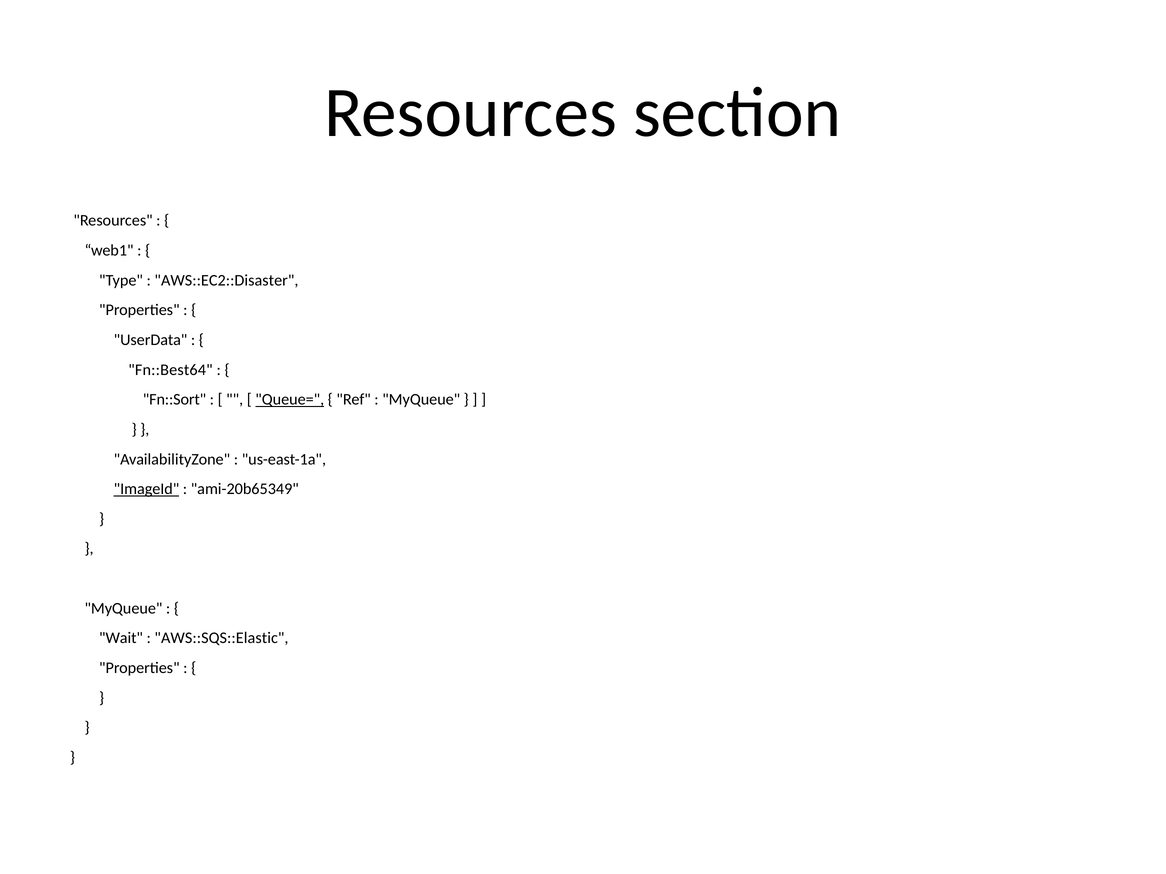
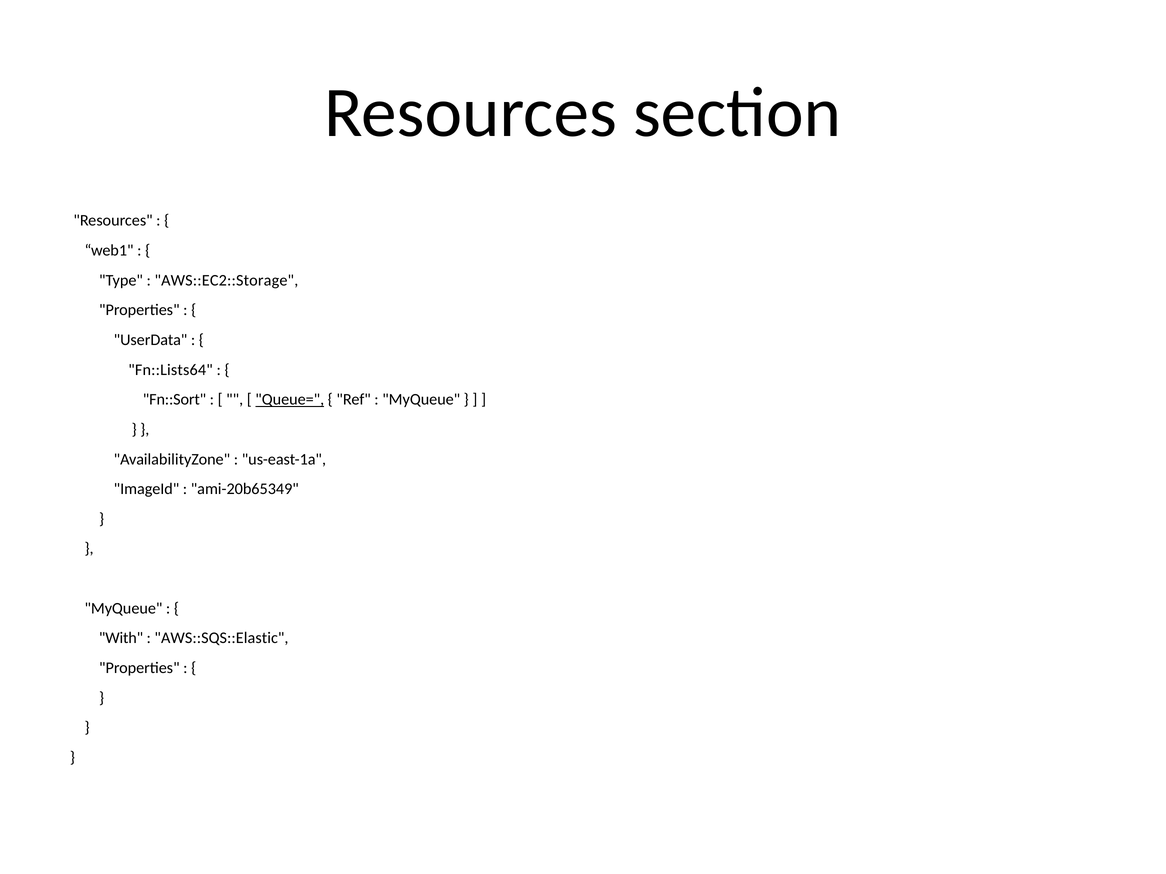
AWS::EC2::Disaster: AWS::EC2::Disaster -> AWS::EC2::Storage
Fn::Best64: Fn::Best64 -> Fn::Lists64
ImageId underline: present -> none
Wait: Wait -> With
